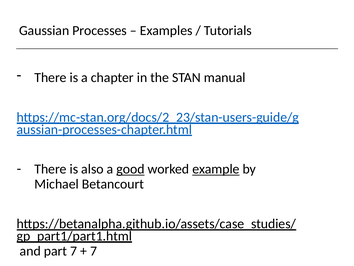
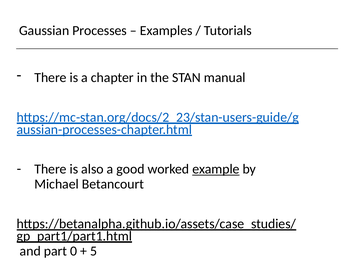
good underline: present -> none
part 7: 7 -> 0
7 at (94, 251): 7 -> 5
